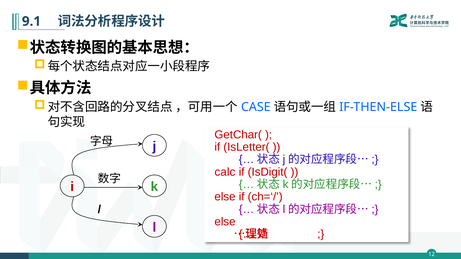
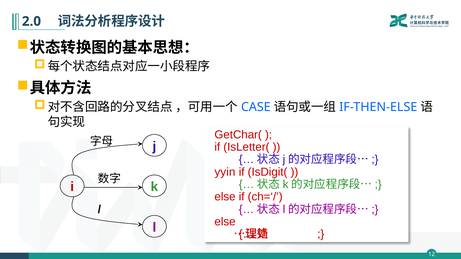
9.1: 9.1 -> 2.0
calc: calc -> yyin
